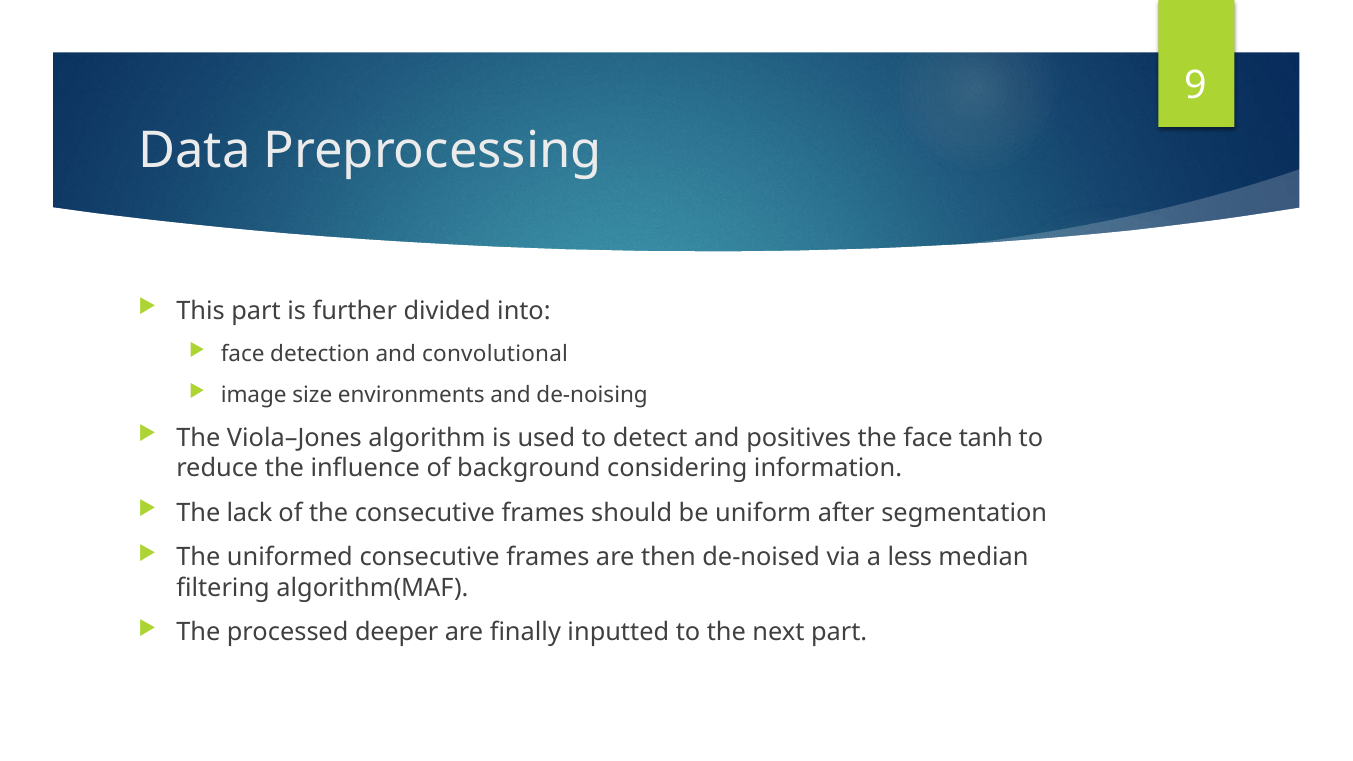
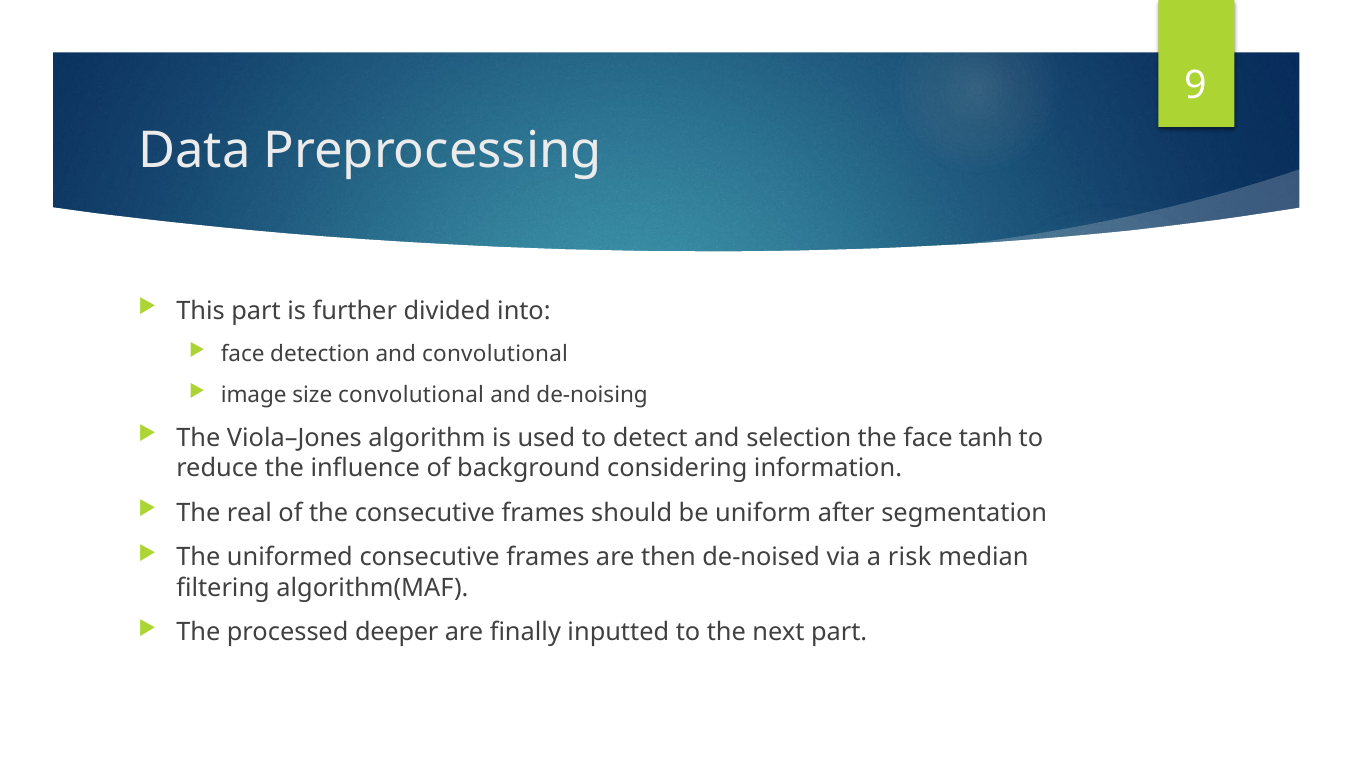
size environments: environments -> convolutional
positives: positives -> selection
lack: lack -> real
less: less -> risk
